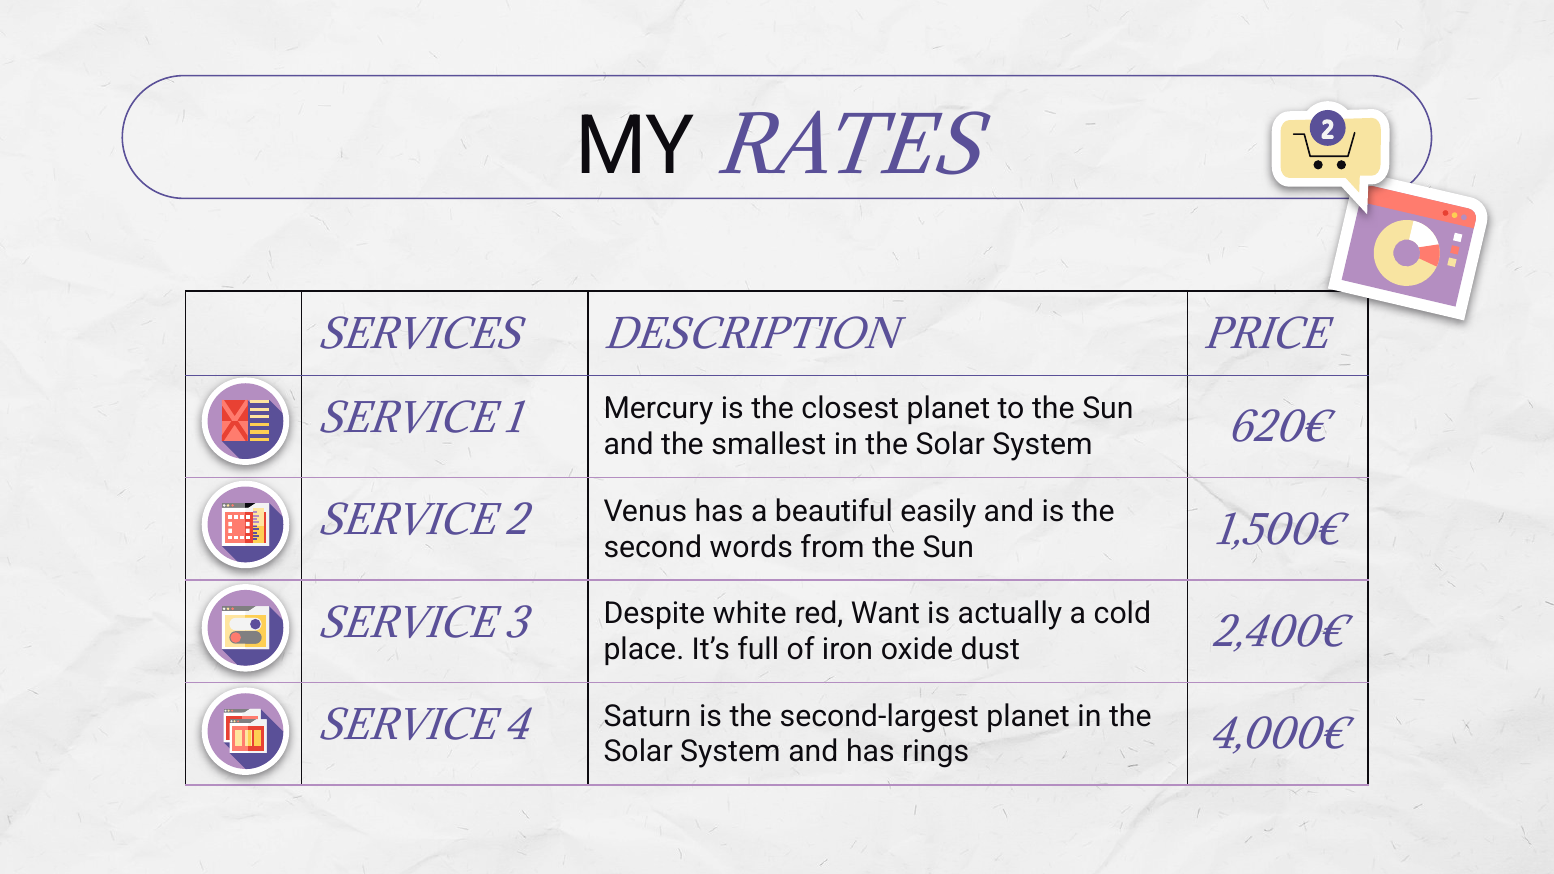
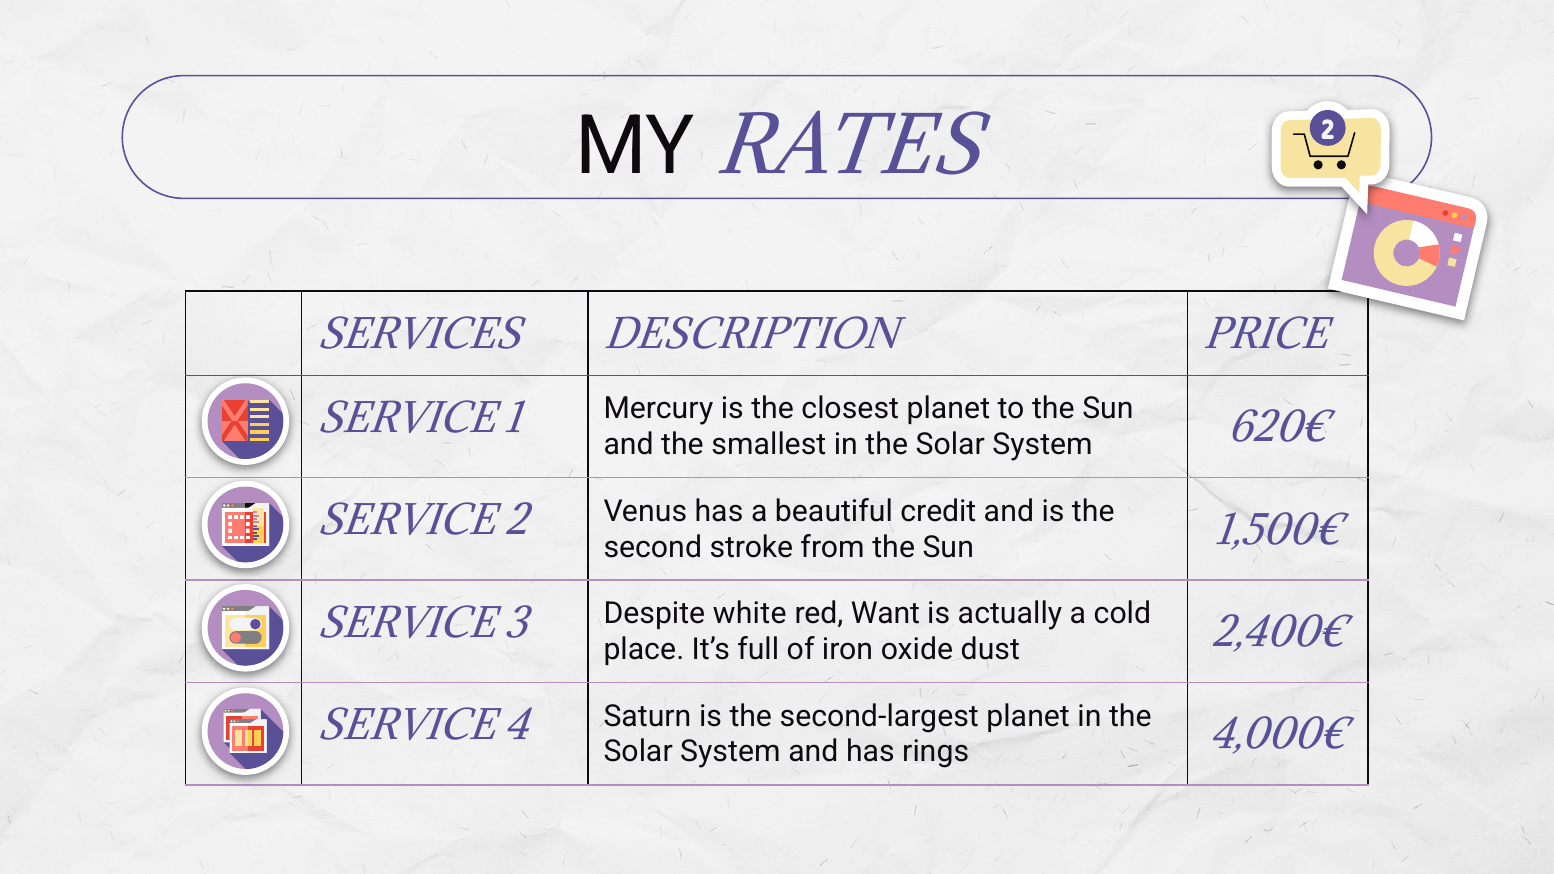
easily: easily -> credit
words: words -> stroke
